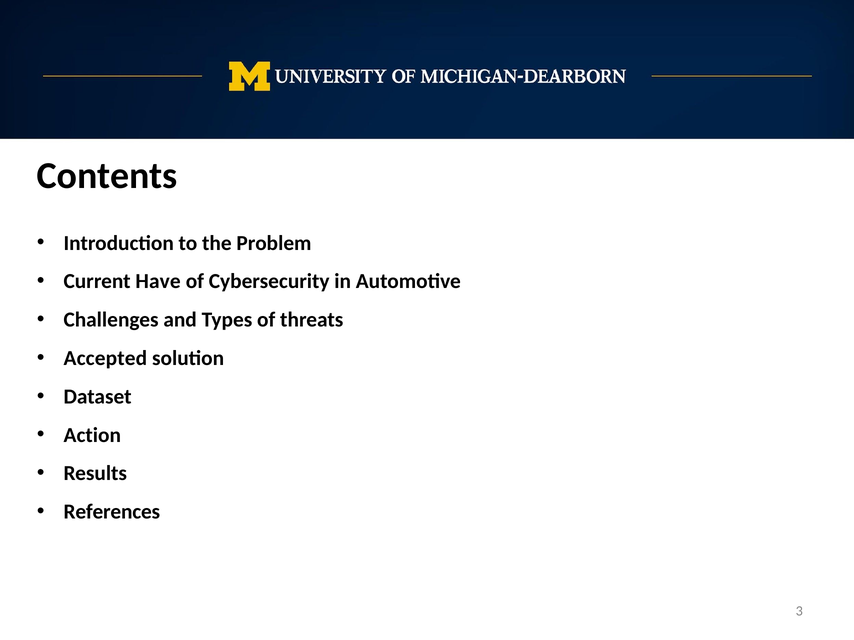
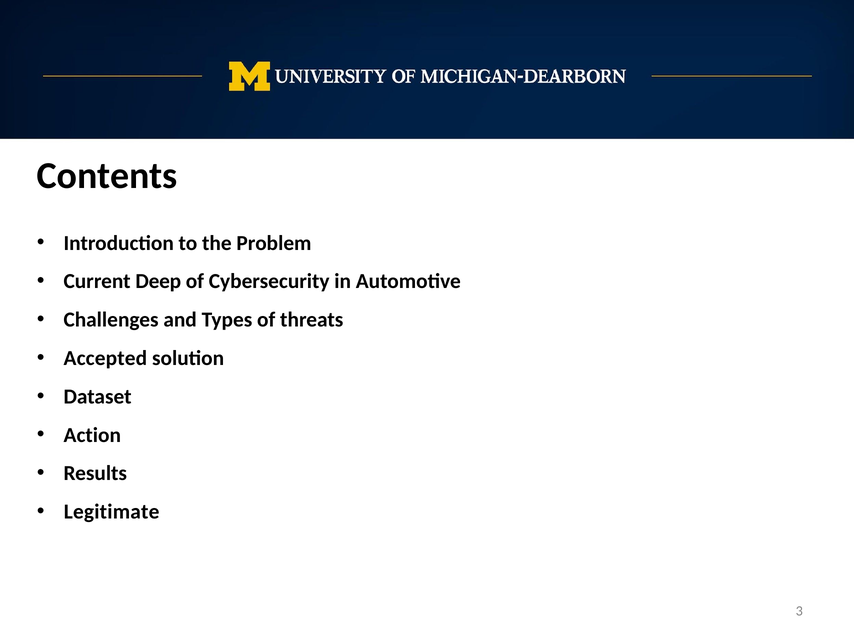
Have: Have -> Deep
References: References -> Legitimate
